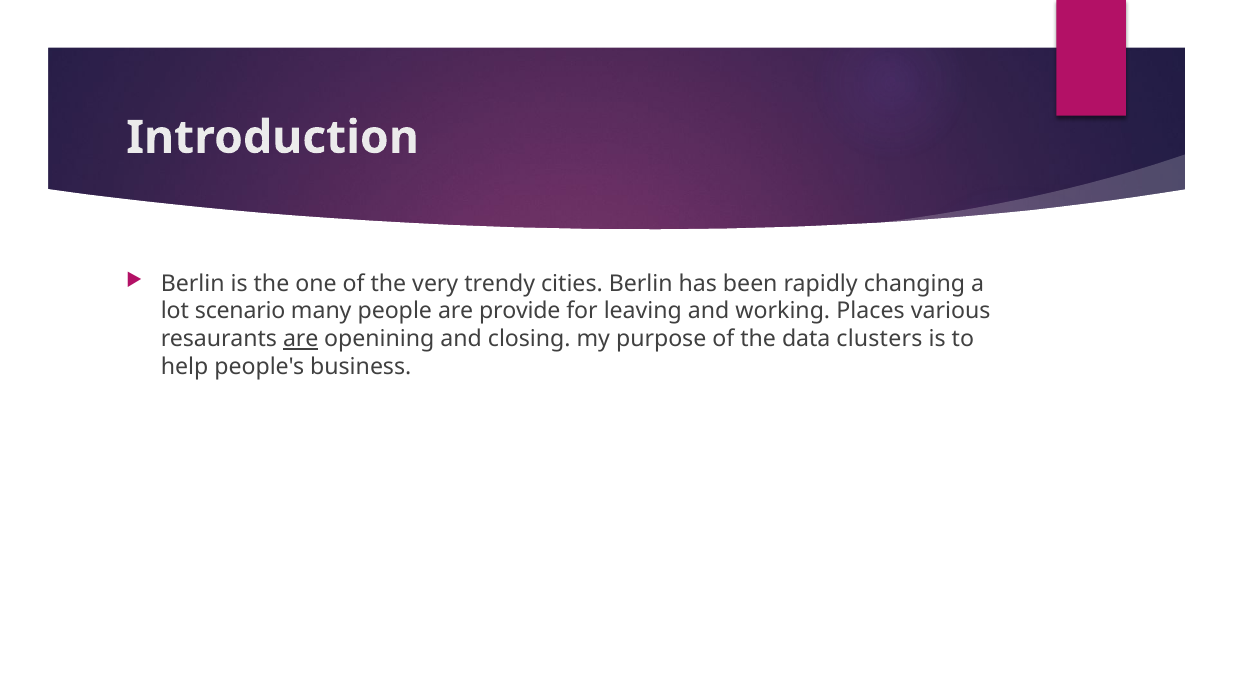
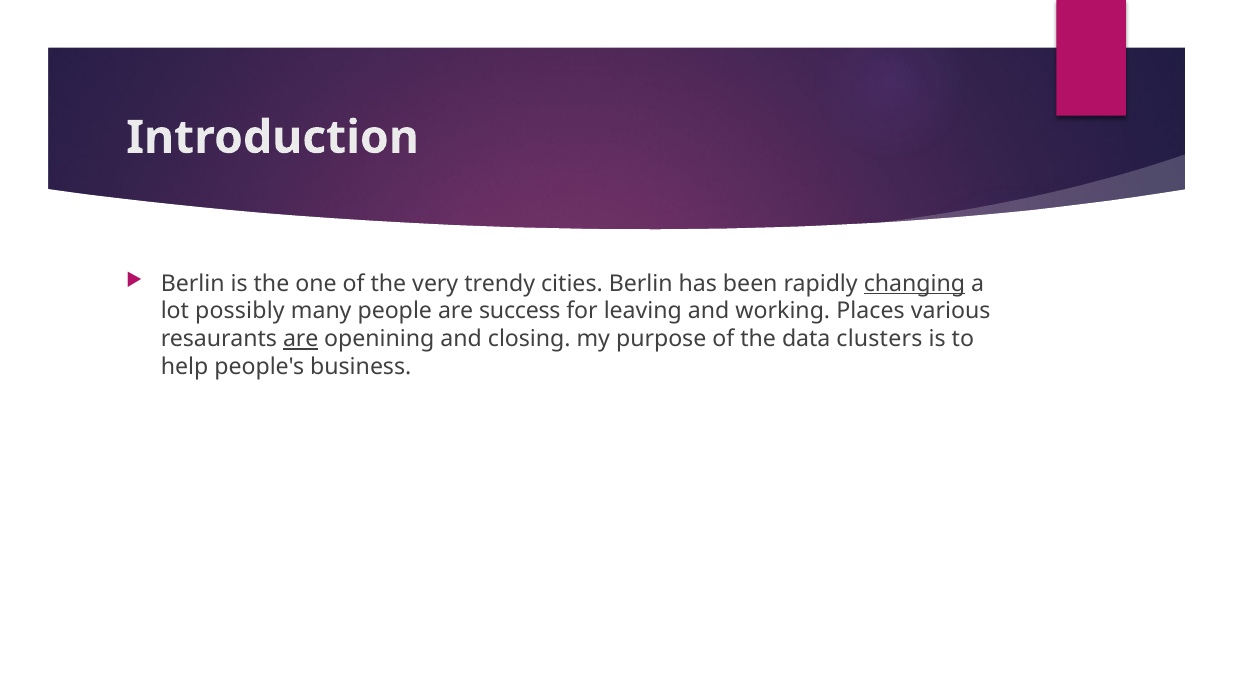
changing underline: none -> present
scenario: scenario -> possibly
provide: provide -> success
